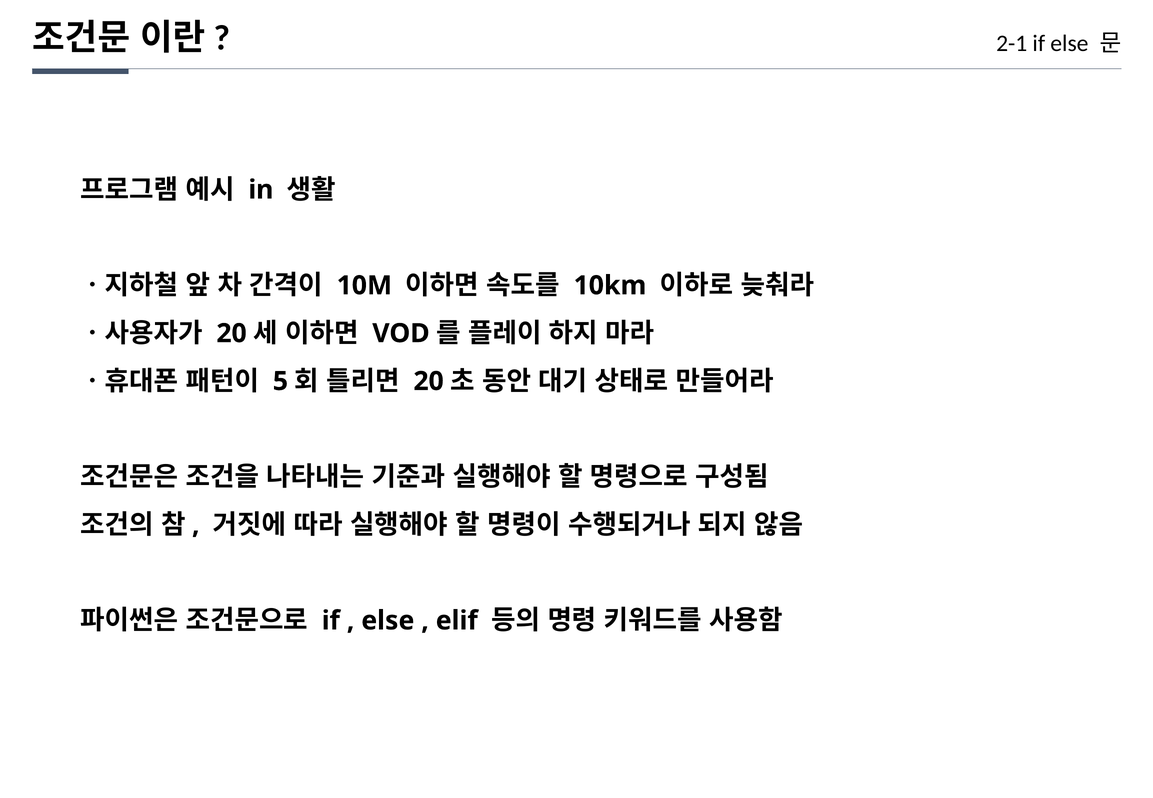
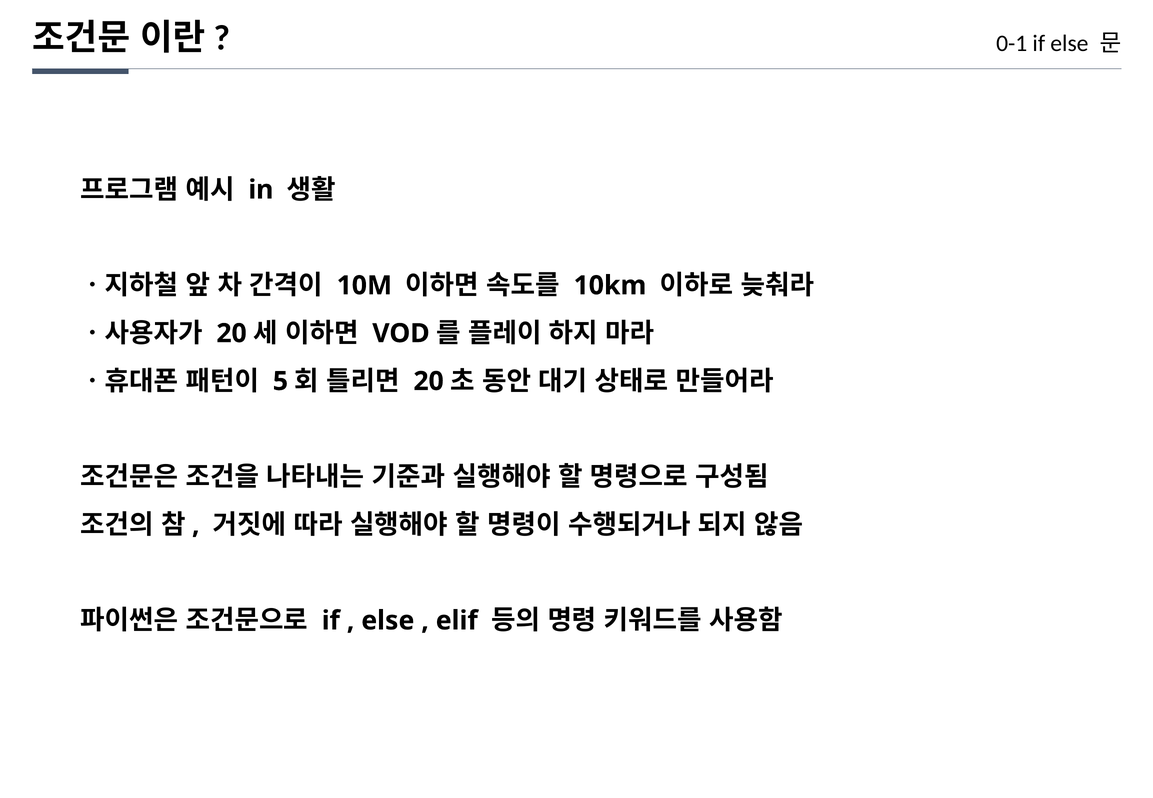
2-1: 2-1 -> 0-1
